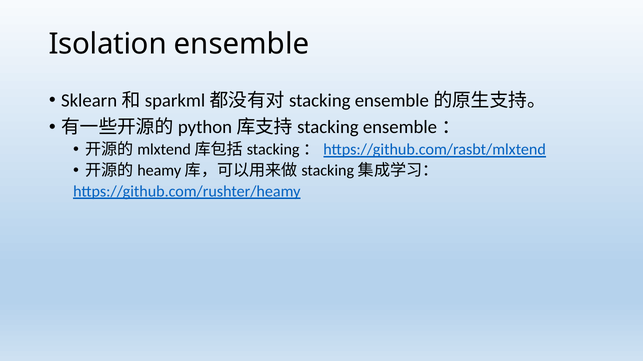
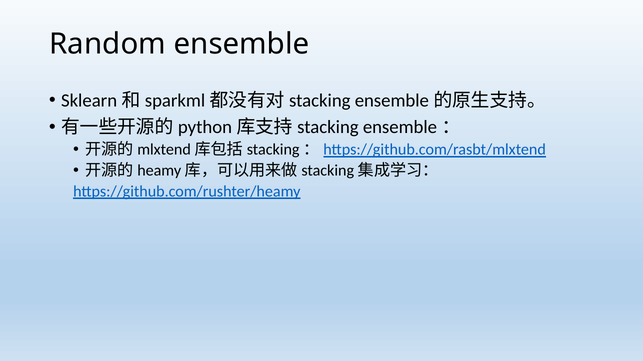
Isolation: Isolation -> Random
